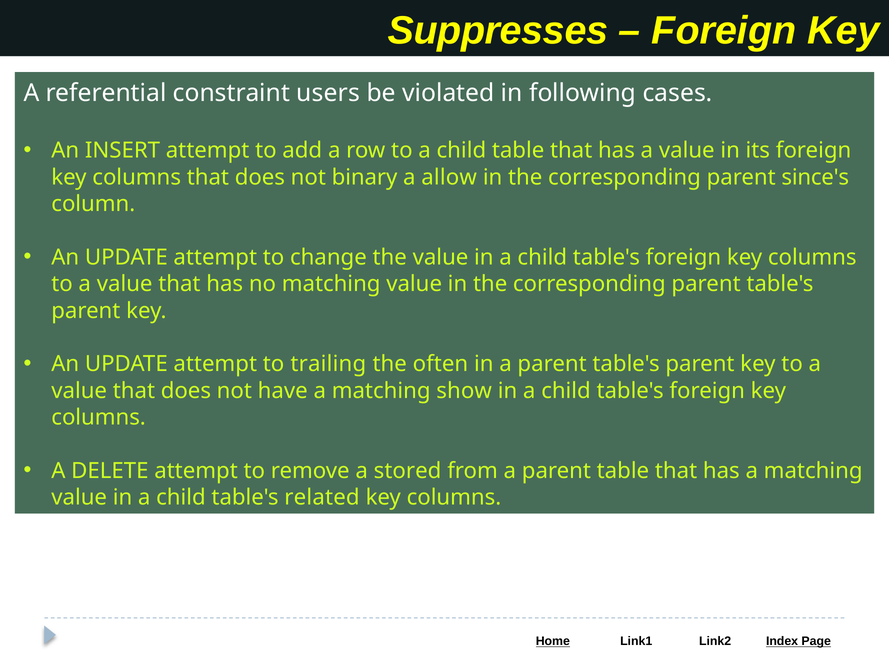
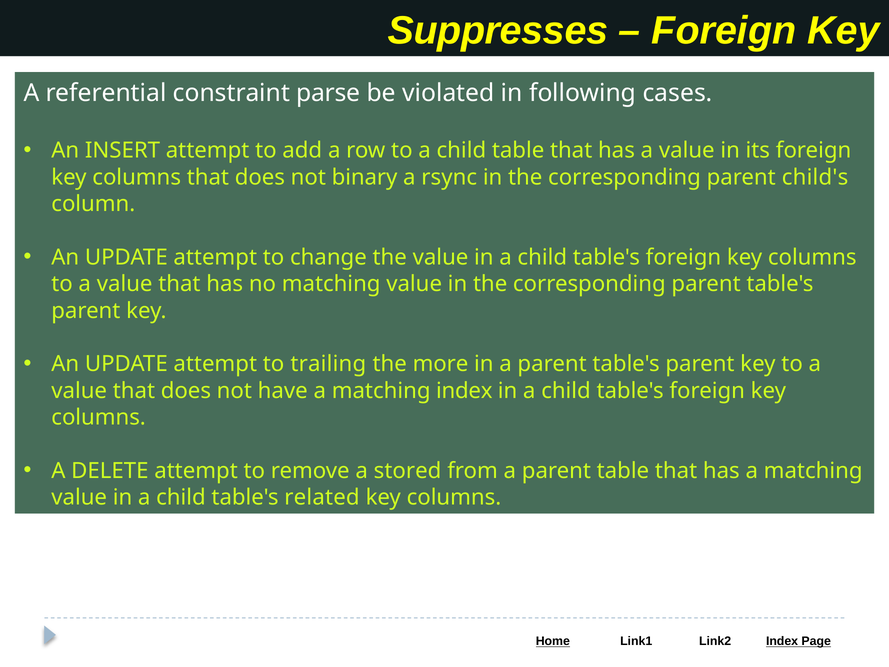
users: users -> parse
allow: allow -> rsync
since's: since's -> child's
often: often -> more
matching show: show -> index
